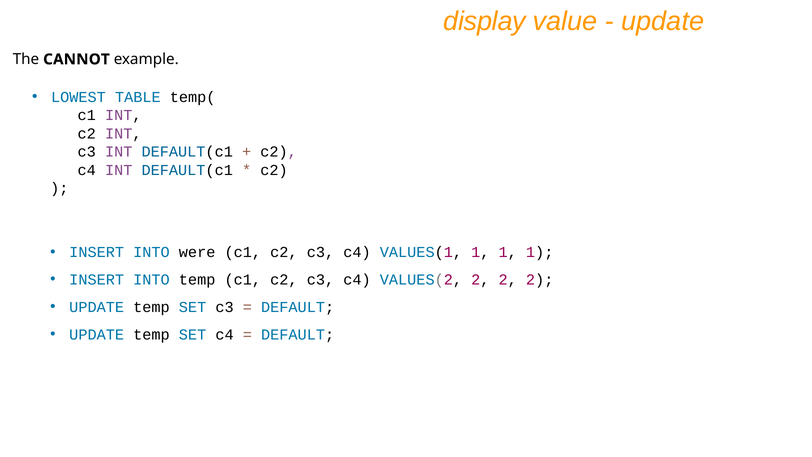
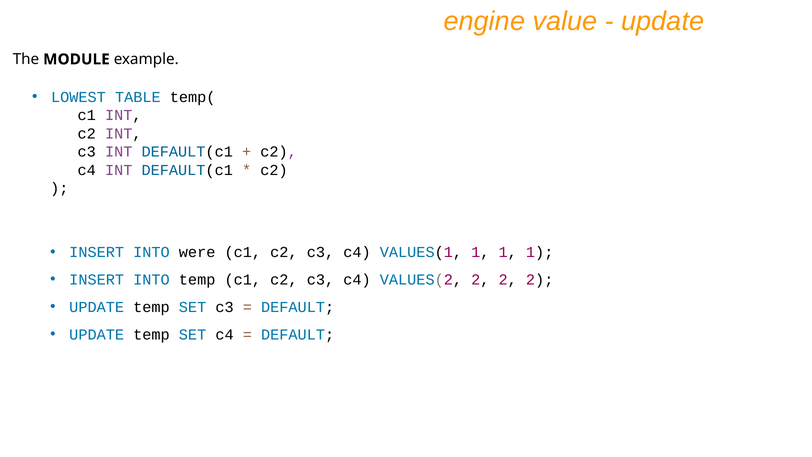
display: display -> engine
CANNOT: CANNOT -> MODULE
